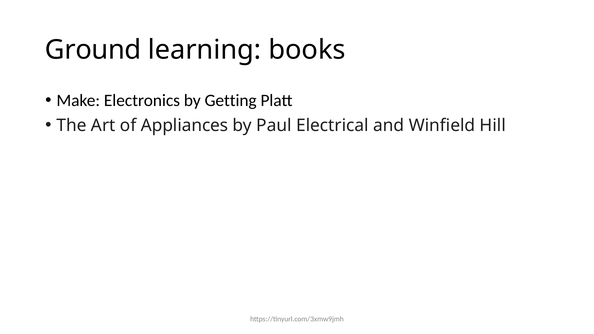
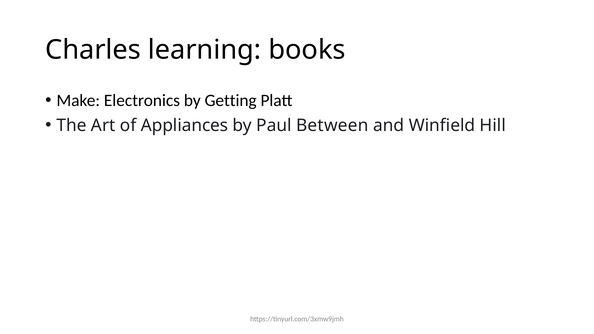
Ground: Ground -> Charles
Electrical: Electrical -> Between
